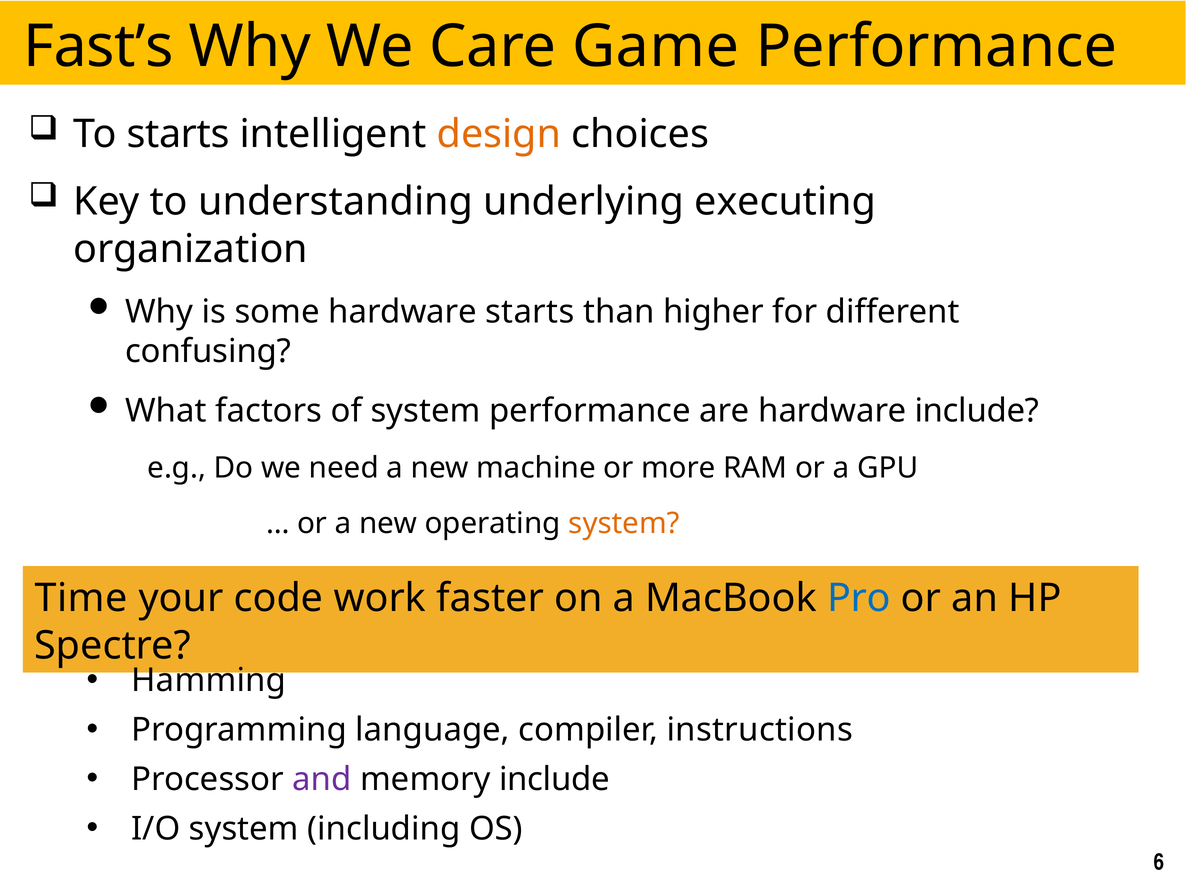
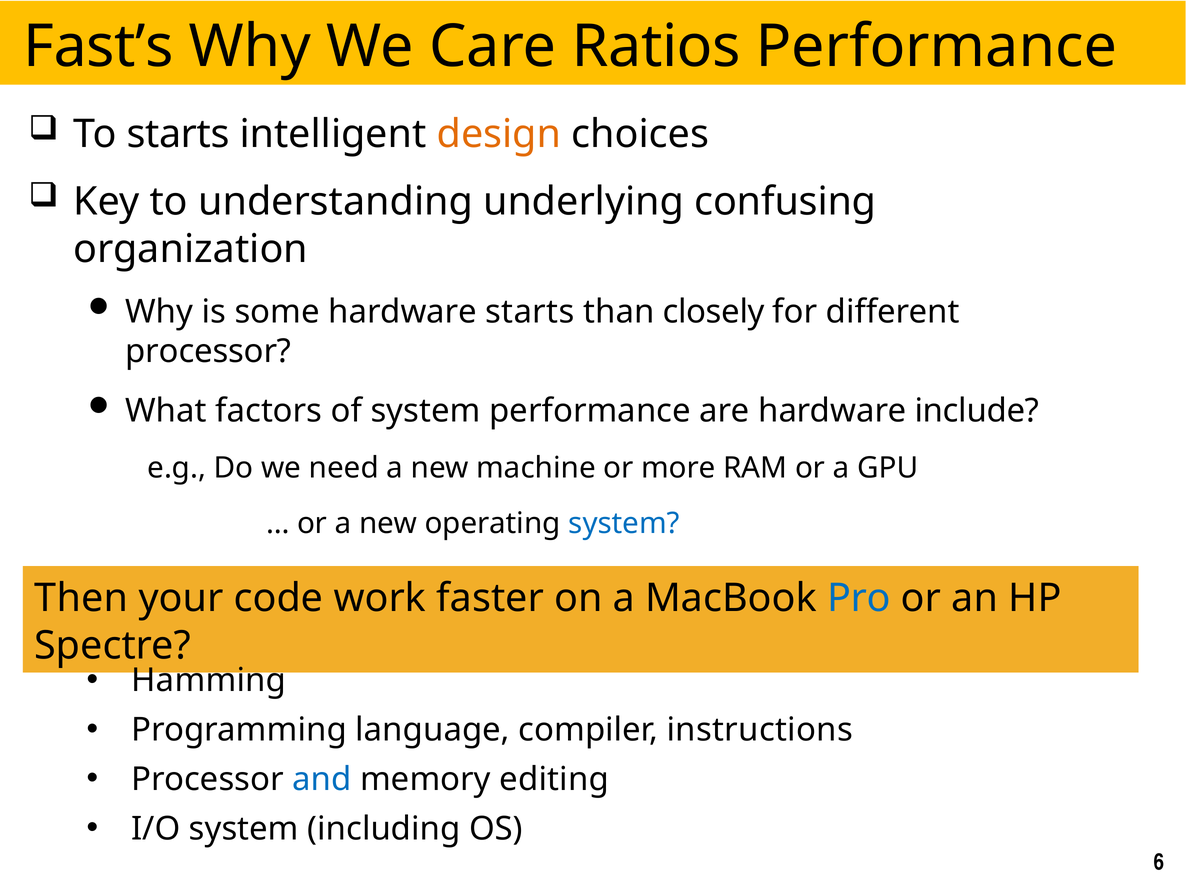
Game: Game -> Ratios
executing: executing -> confusing
higher: higher -> closely
confusing at (208, 351): confusing -> processor
system at (624, 523) colour: orange -> blue
Time: Time -> Then
and colour: purple -> blue
memory include: include -> editing
